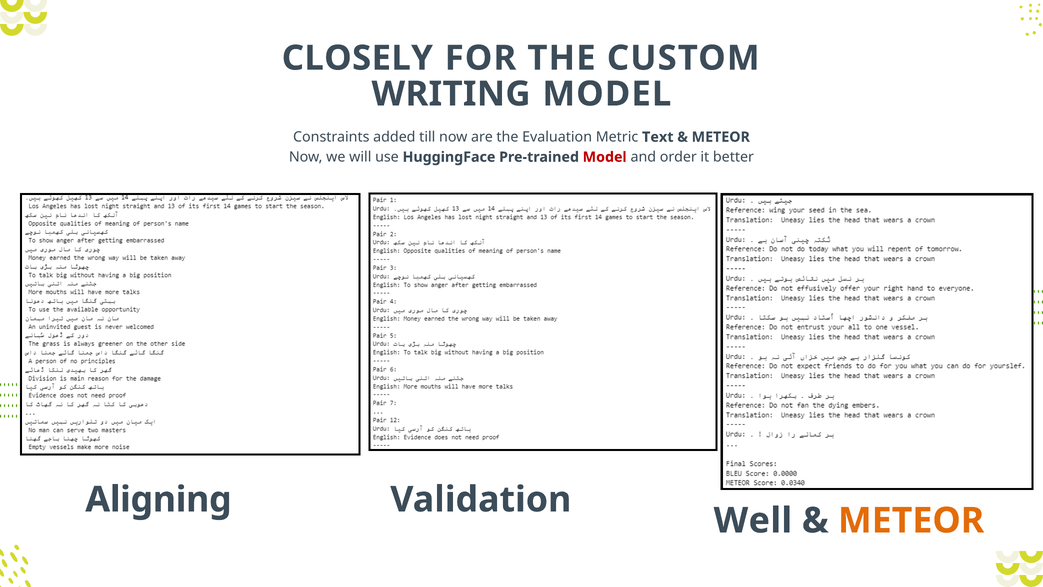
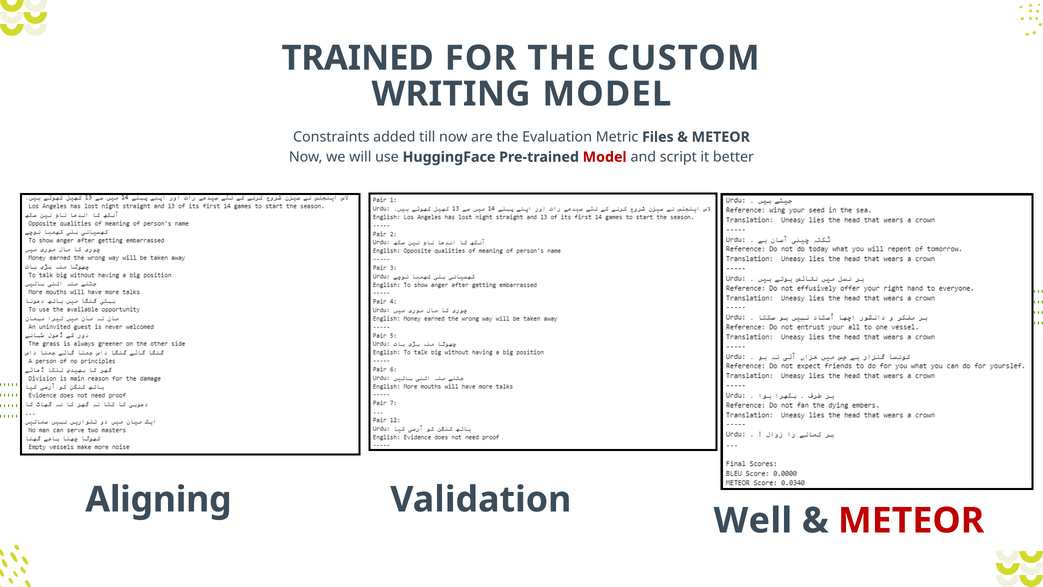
CLOSELY: CLOSELY -> TRAINED
Text: Text -> Files
order: order -> script
METEOR at (911, 520) colour: orange -> red
